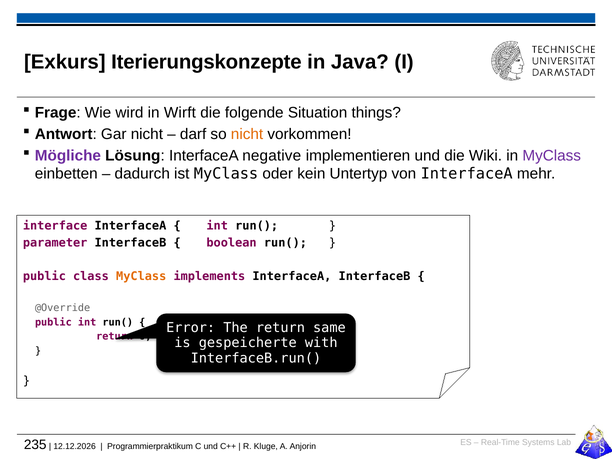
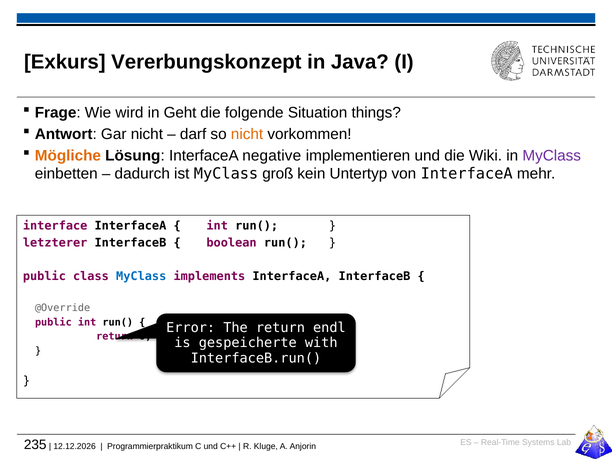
Iterierungskonzepte: Iterierungskonzepte -> Vererbungskonzept
Wirft: Wirft -> Geht
Mögliche colour: purple -> orange
oder: oder -> groß
parameter: parameter -> letzterer
MyClass at (141, 276) colour: orange -> blue
same: same -> endl
